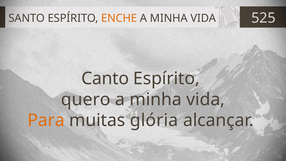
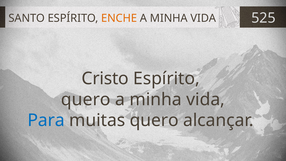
Canto: Canto -> Cristo
Para colour: orange -> blue
muitas glória: glória -> quero
